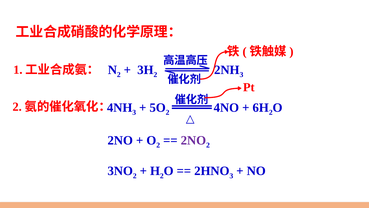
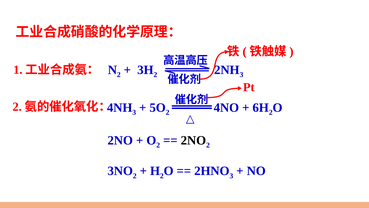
2NO at (193, 140) colour: purple -> black
